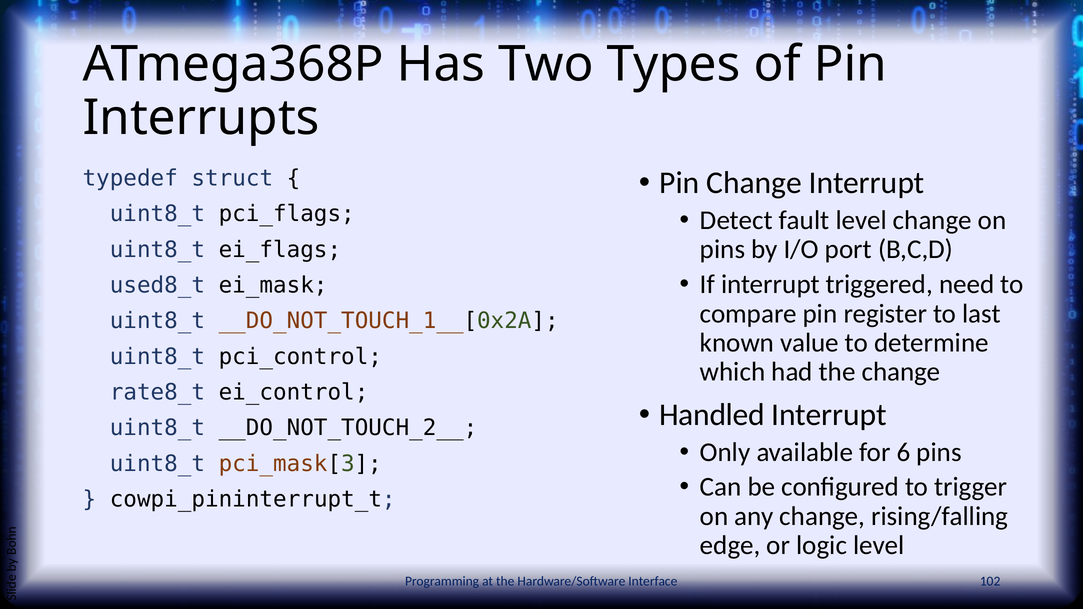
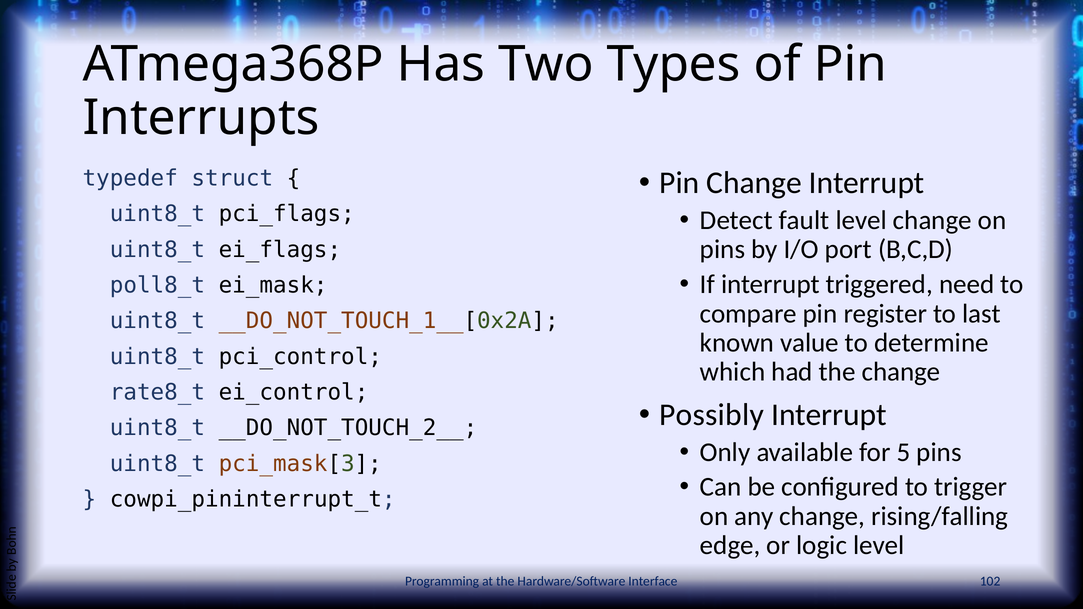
used8_t: used8_t -> poll8_t
Handled: Handled -> Possibly
6: 6 -> 5
